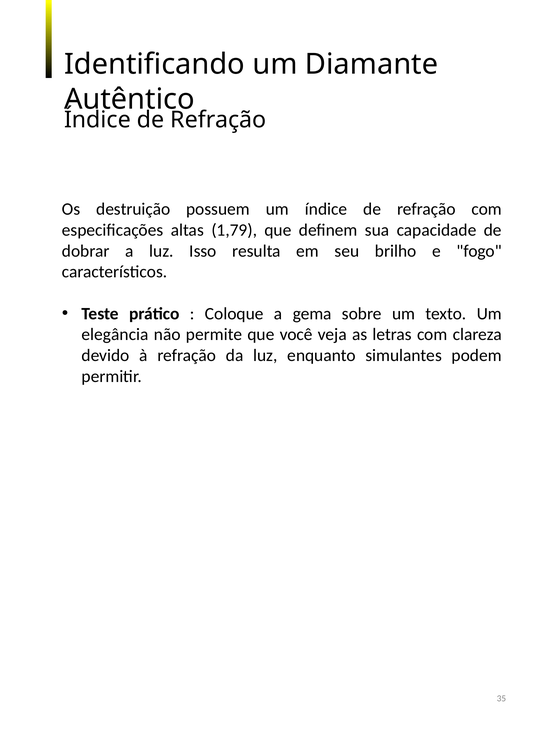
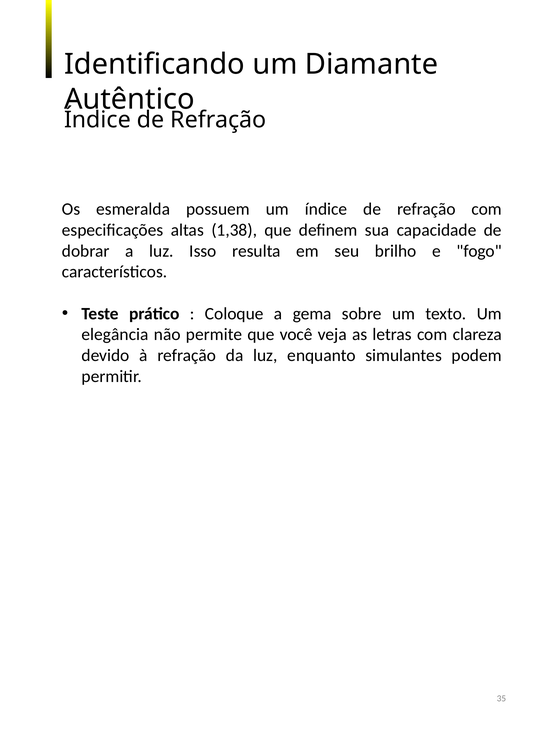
destruição: destruição -> esmeralda
1,79: 1,79 -> 1,38
